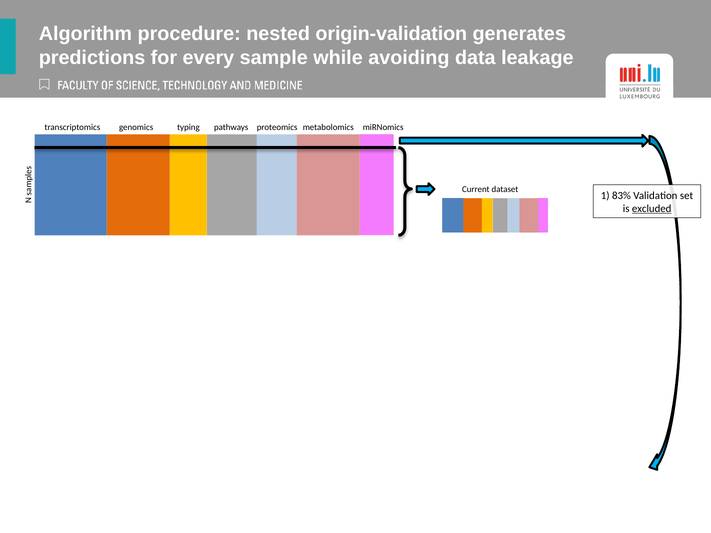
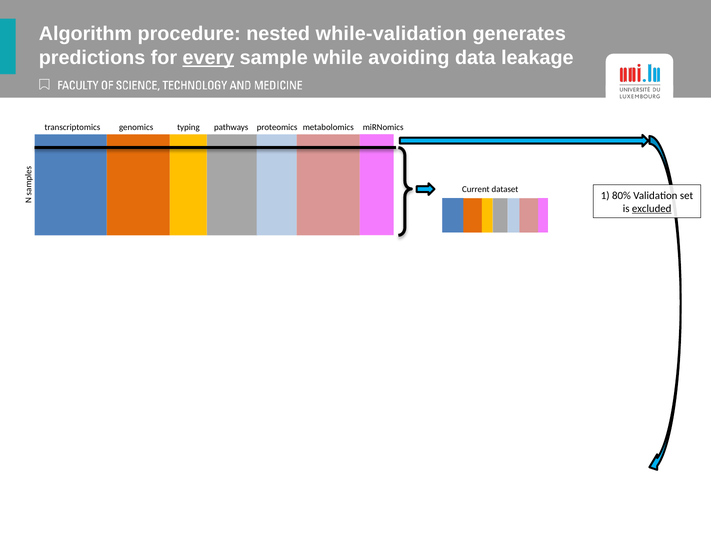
origin-validation: origin-validation -> while-validation
every underline: none -> present
83%: 83% -> 80%
